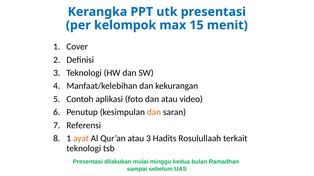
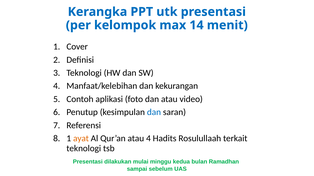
15: 15 -> 14
dan at (154, 113) colour: orange -> blue
atau 3: 3 -> 4
